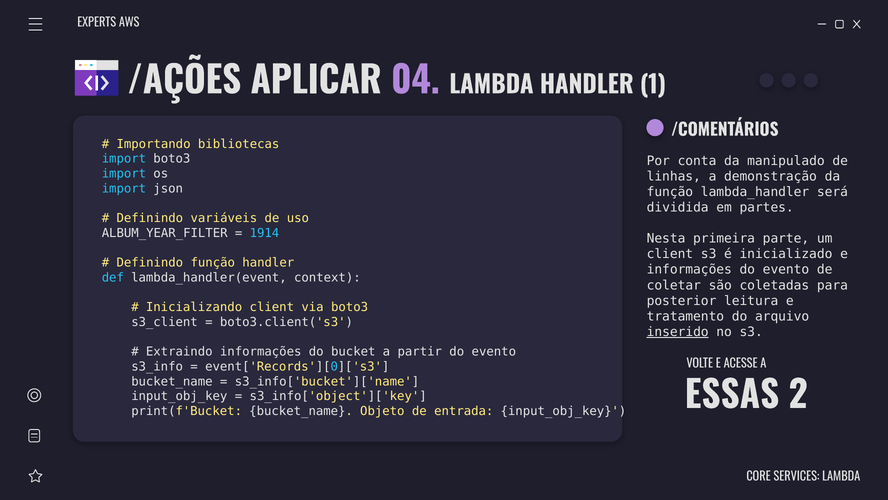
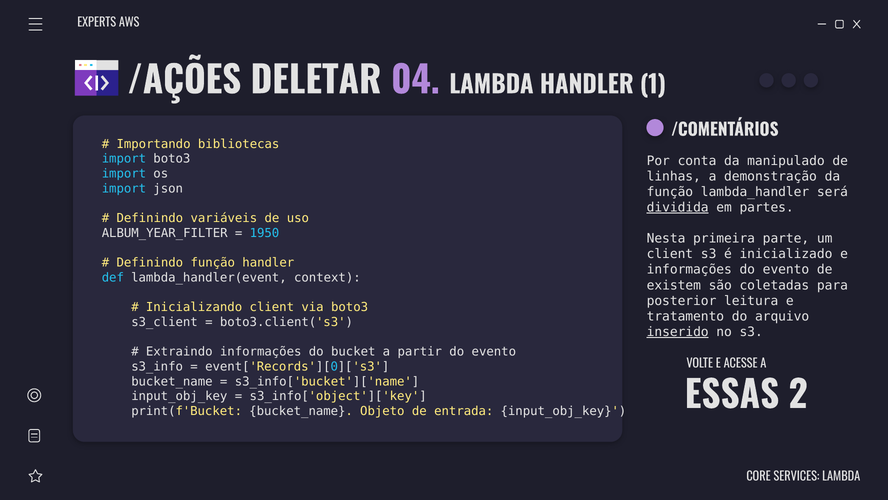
APLICAR: APLICAR -> DELETAR
dividida underline: none -> present
1914: 1914 -> 1950
coletar: coletar -> existem
